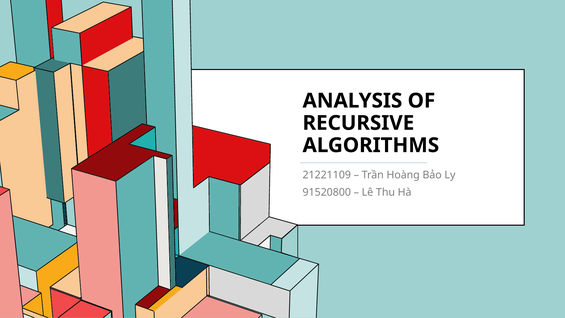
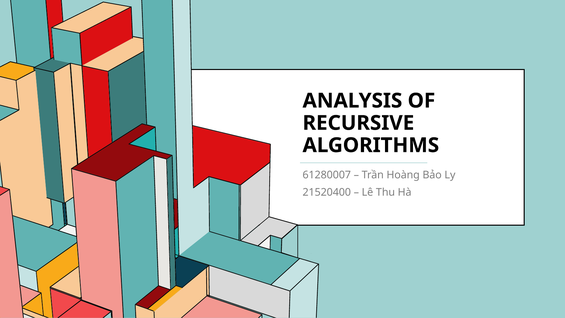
21221109: 21221109 -> 61280007
91520800: 91520800 -> 21520400
